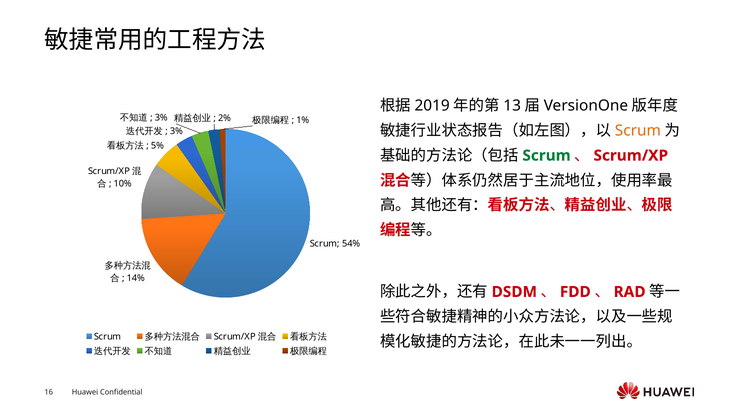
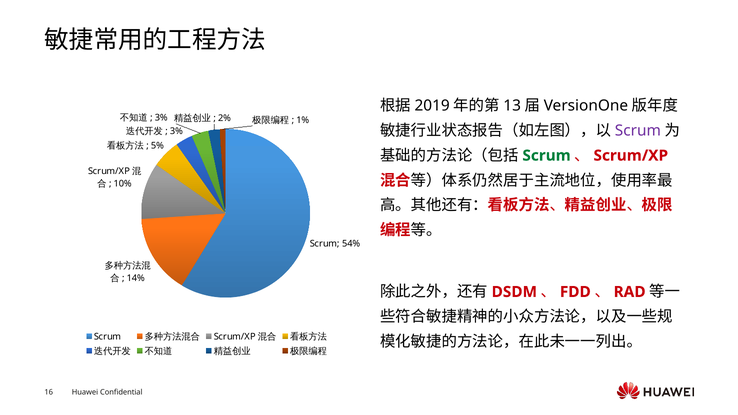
Scrum at (638, 131) colour: orange -> purple
